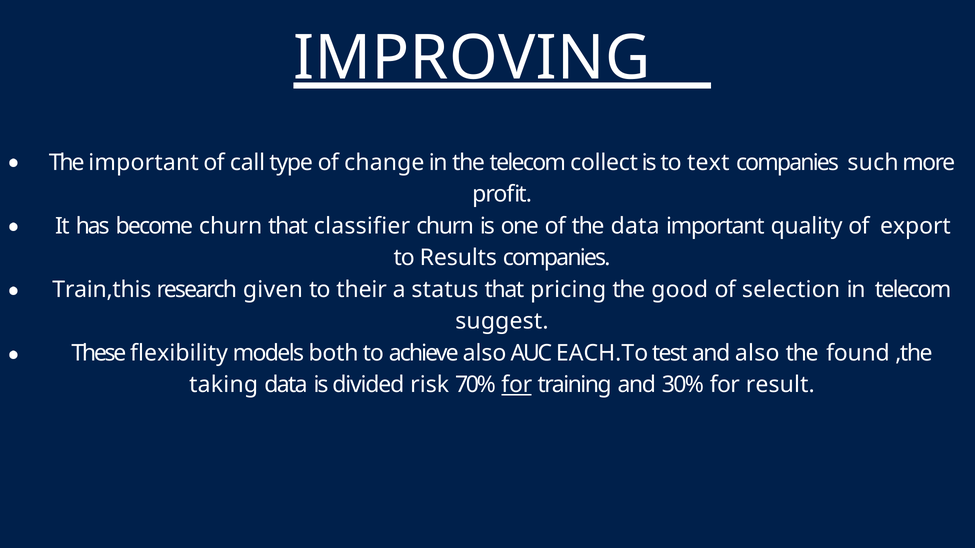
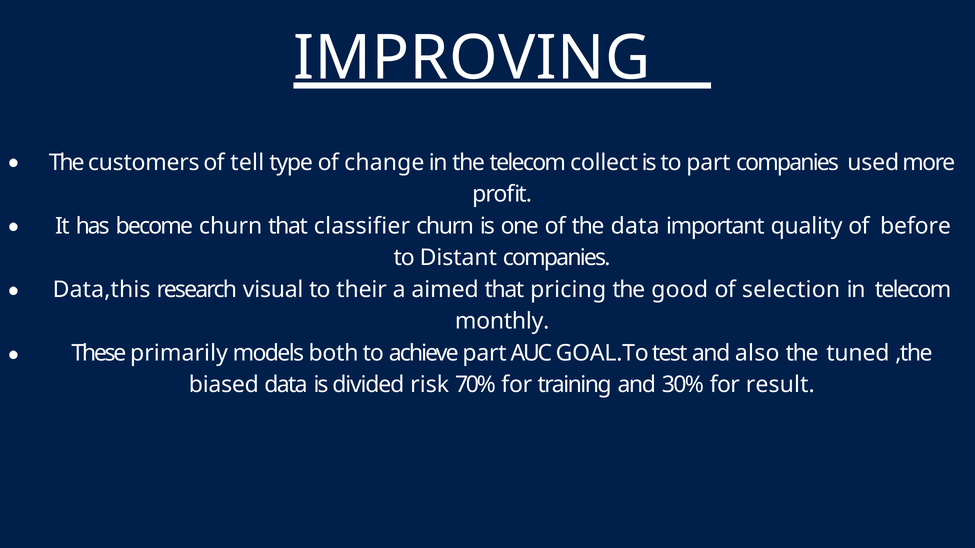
The important: important -> customers
call: call -> tell
to text: text -> part
such: such -> used
export: export -> before
Results: Results -> Distant
Train,this: Train,this -> Data,this
given: given -> visual
status: status -> aimed
suggest: suggest -> monthly
flexibility: flexibility -> primarily
achieve also: also -> part
EACH.To: EACH.To -> GOAL.To
found: found -> tuned
taking: taking -> biased
for at (517, 385) underline: present -> none
